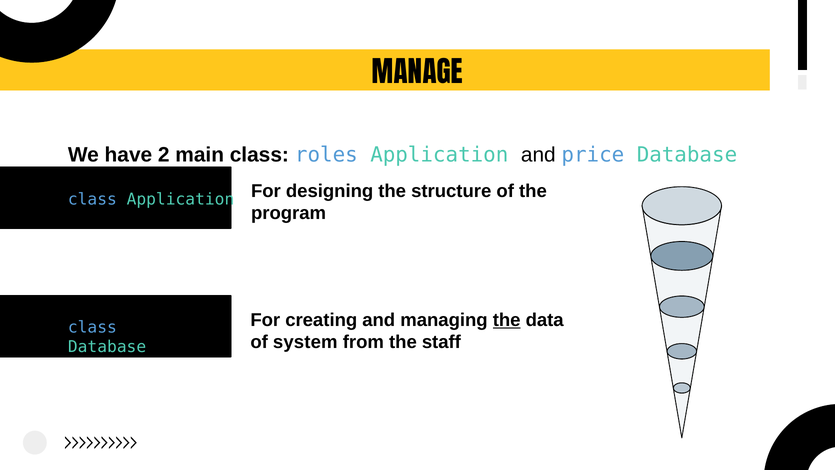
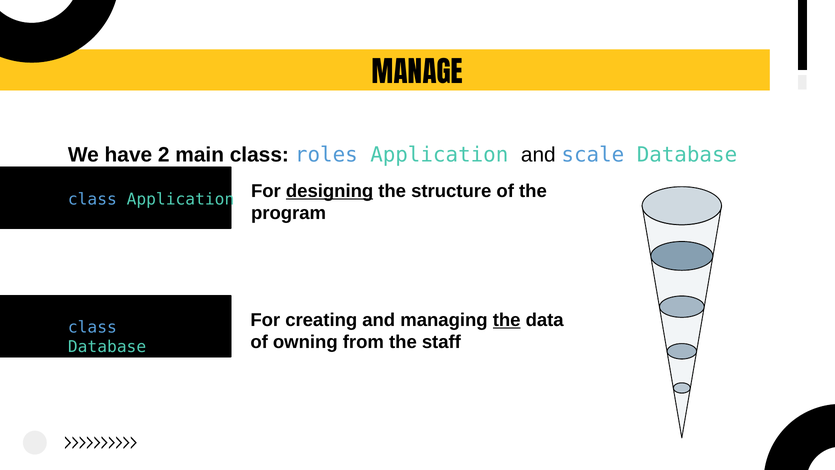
price: price -> scale
designing underline: none -> present
system: system -> owning
